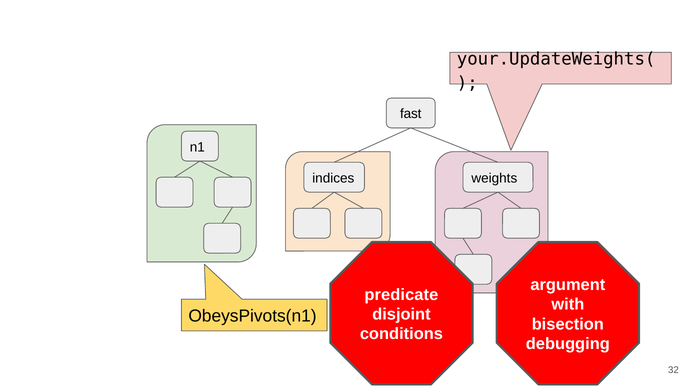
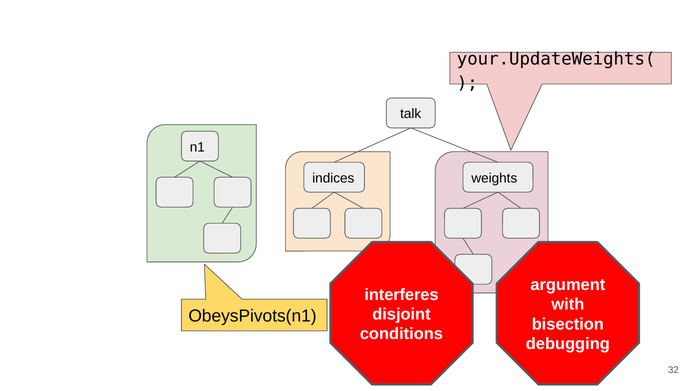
fast: fast -> talk
predicate: predicate -> interferes
